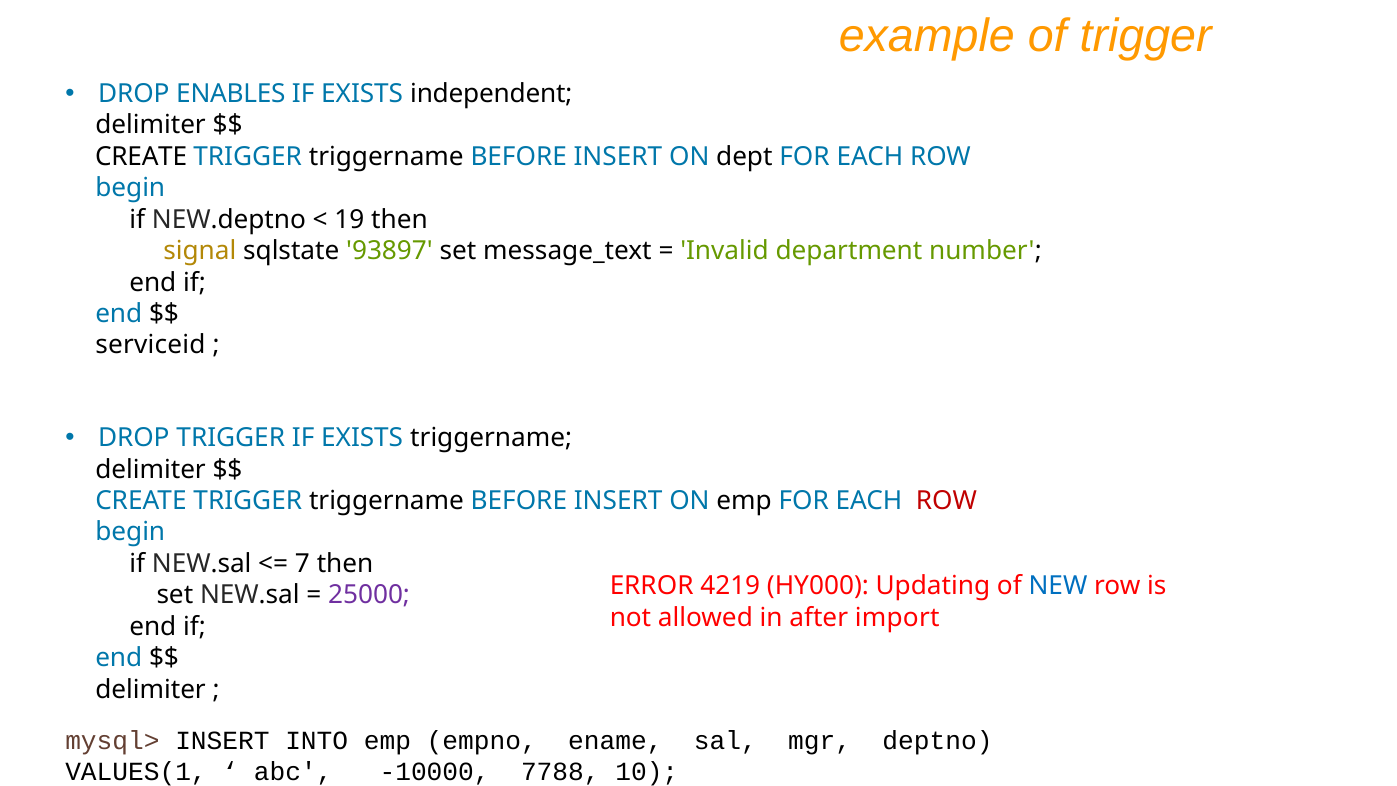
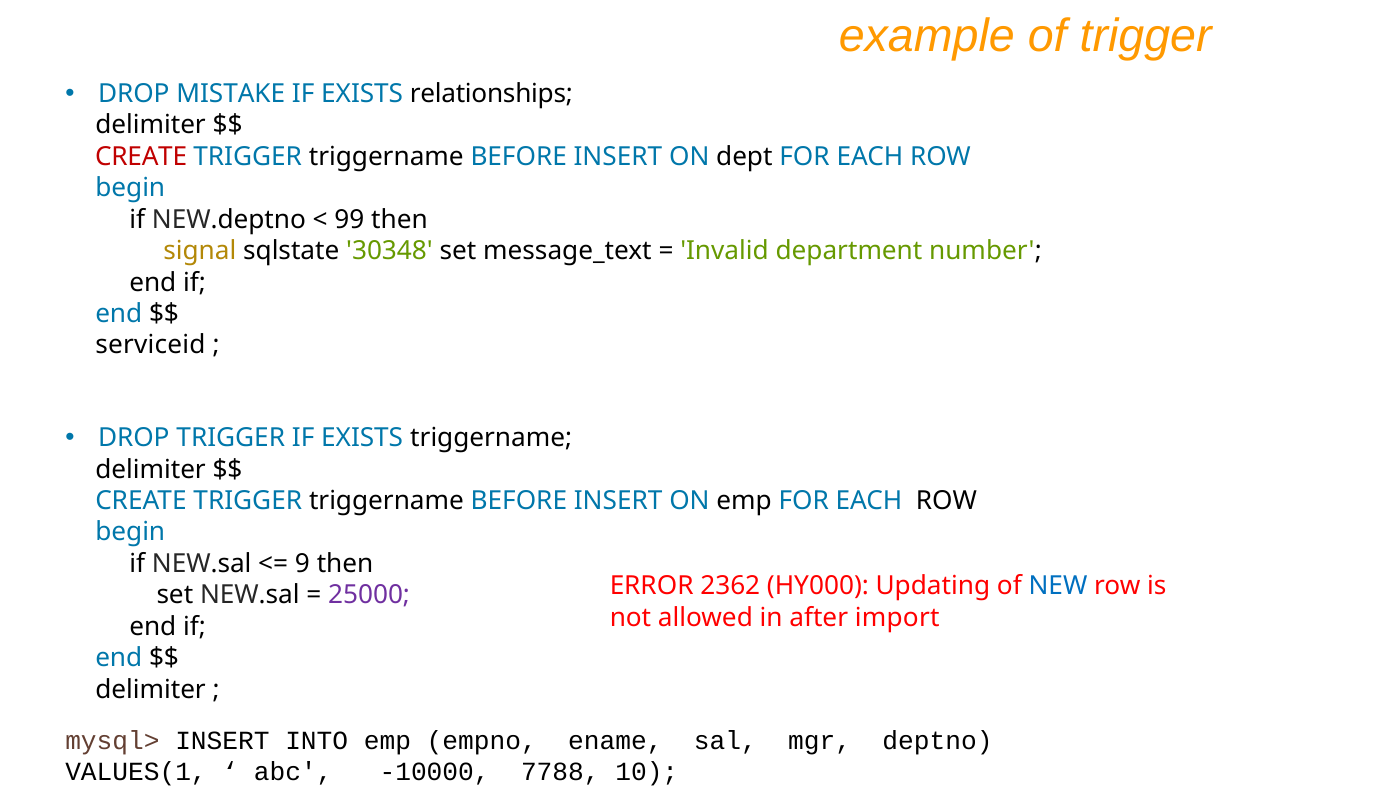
ENABLES: ENABLES -> MISTAKE
independent: independent -> relationships
CREATE at (141, 157) colour: black -> red
19: 19 -> 99
93897: 93897 -> 30348
ROW at (946, 501) colour: red -> black
7: 7 -> 9
4219: 4219 -> 2362
